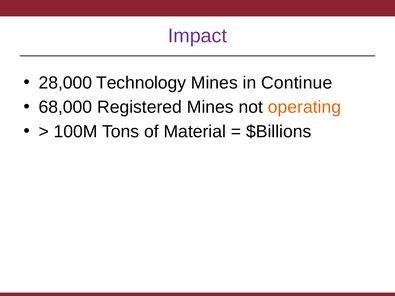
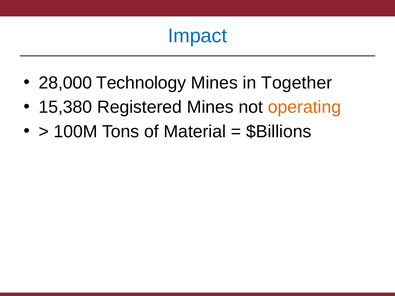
Impact colour: purple -> blue
Continue: Continue -> Together
68,000: 68,000 -> 15,380
